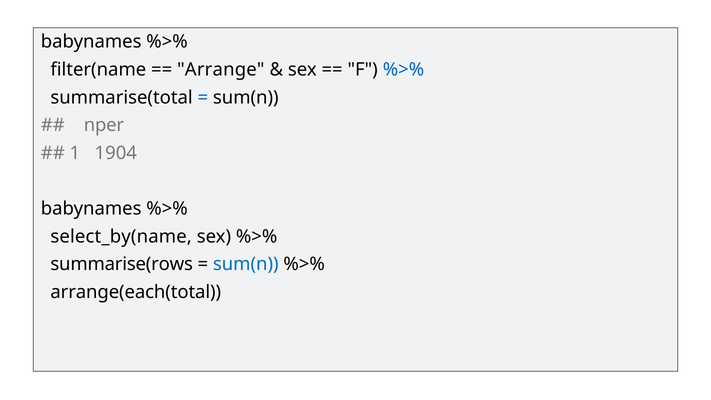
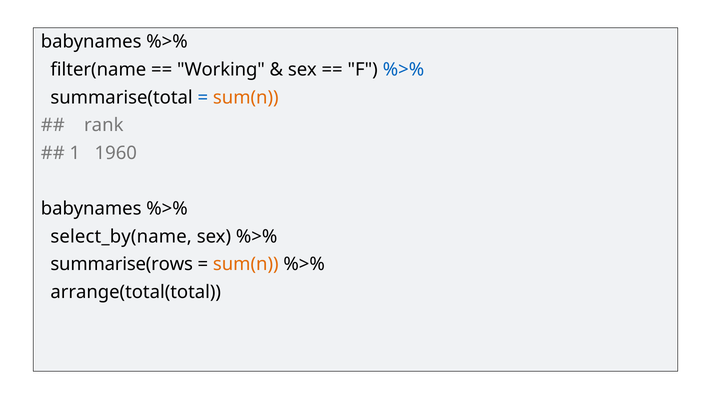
Arrange: Arrange -> Working
sum(n at (246, 97) colour: black -> orange
nper: nper -> rank
1904: 1904 -> 1960
sum(n at (246, 264) colour: blue -> orange
arrange(each(total: arrange(each(total -> arrange(total(total
